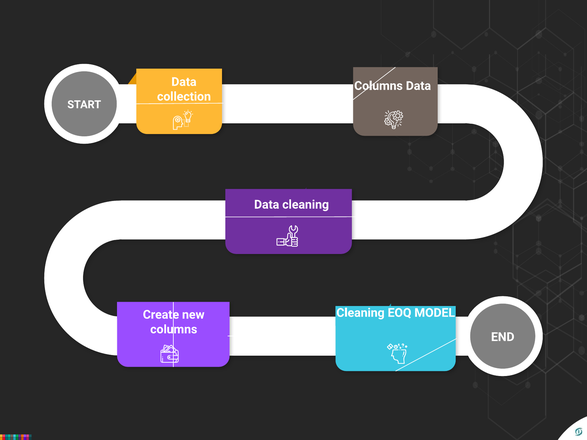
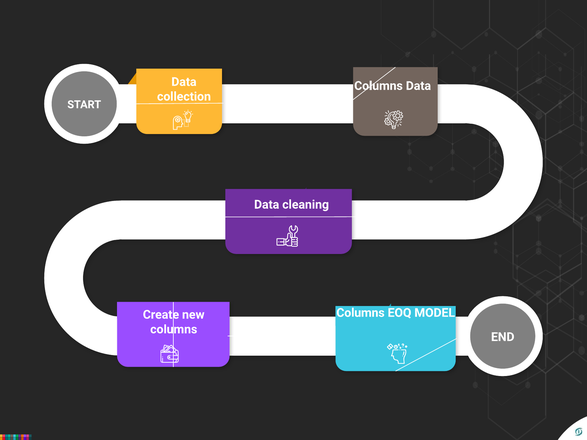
Cleaning at (360, 313): Cleaning -> Columns
